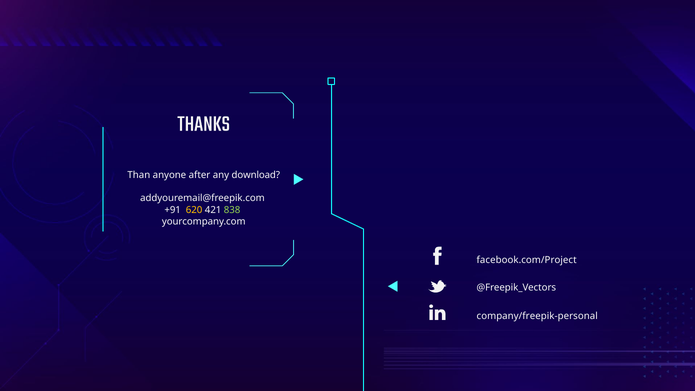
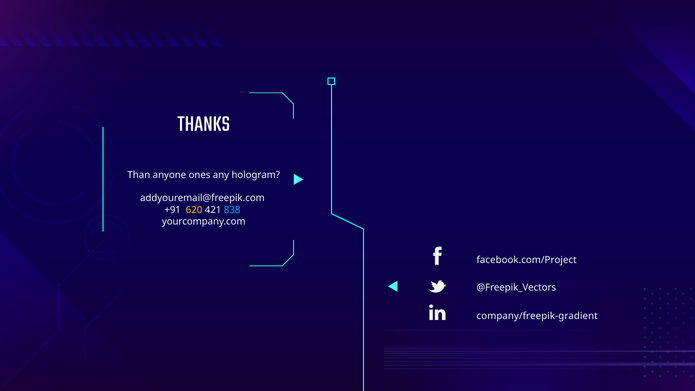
after: after -> ones
download: download -> hologram
838 colour: light green -> light blue
company/freepik-personal: company/freepik-personal -> company/freepik-gradient
